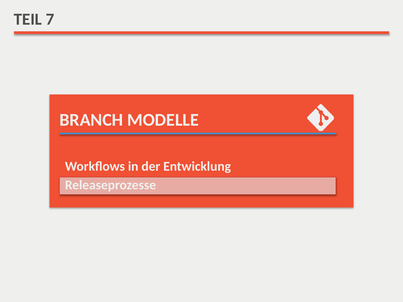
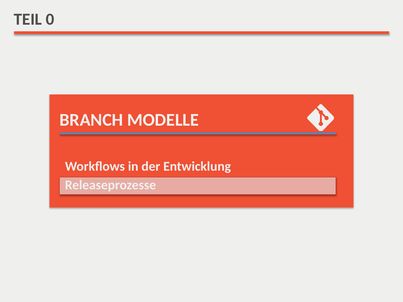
7: 7 -> 0
